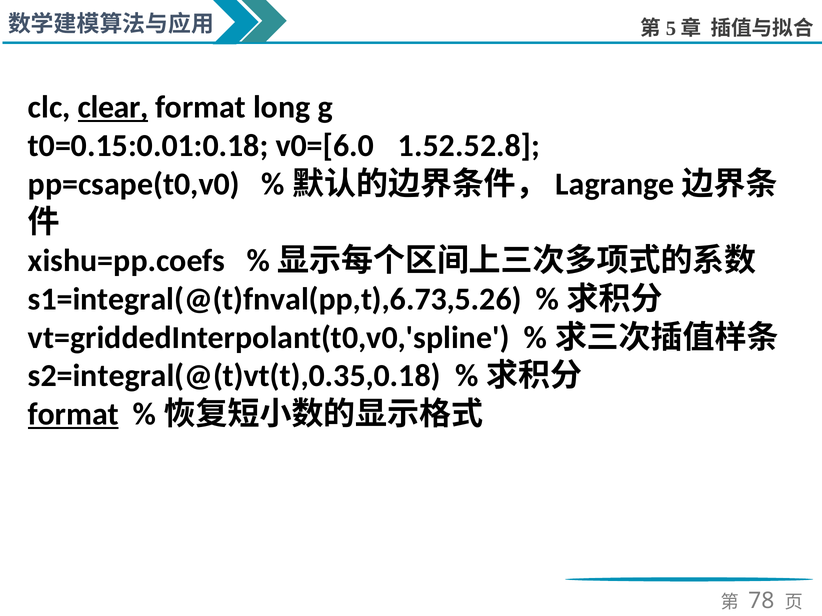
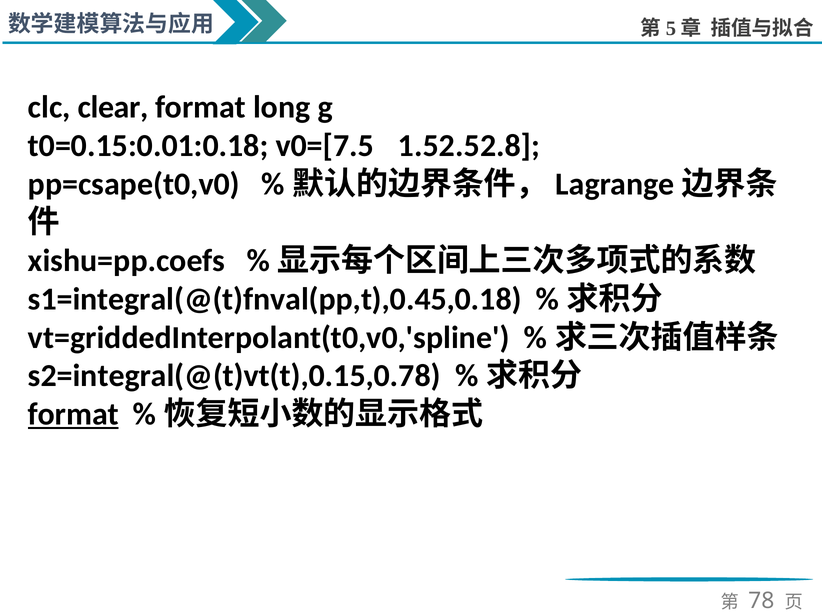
clear underline: present -> none
v0=[6.0: v0=[6.0 -> v0=[7.5
s1=integral(@(t)fnval(pp,t),6.73,5.26: s1=integral(@(t)fnval(pp,t),6.73,5.26 -> s1=integral(@(t)fnval(pp,t),0.45,0.18
s2=integral(@(t)vt(t),0.35,0.18: s2=integral(@(t)vt(t),0.35,0.18 -> s2=integral(@(t)vt(t),0.15,0.78
